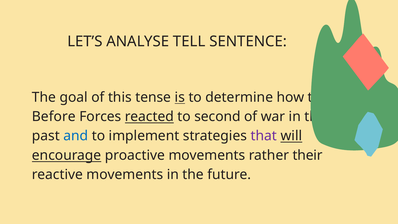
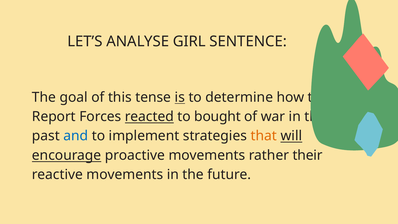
TELL: TELL -> GIRL
Before: Before -> Report
second: second -> bought
that colour: purple -> orange
